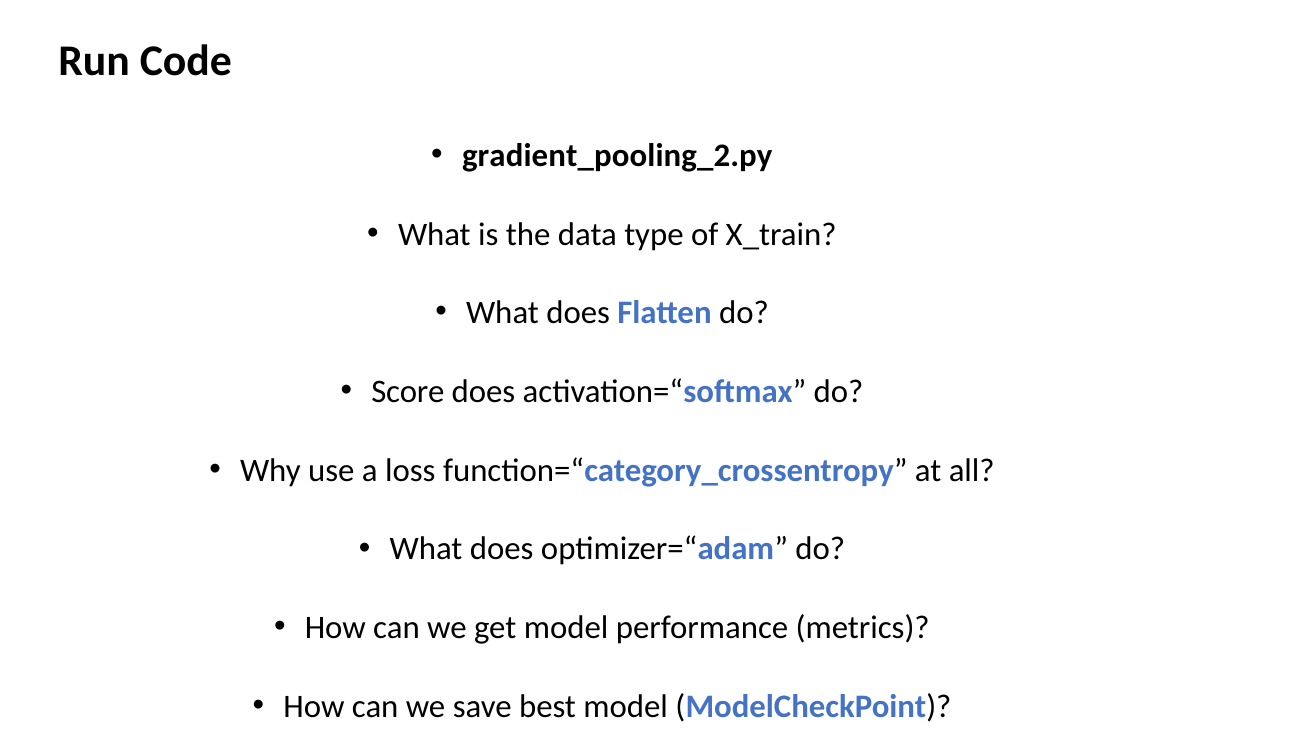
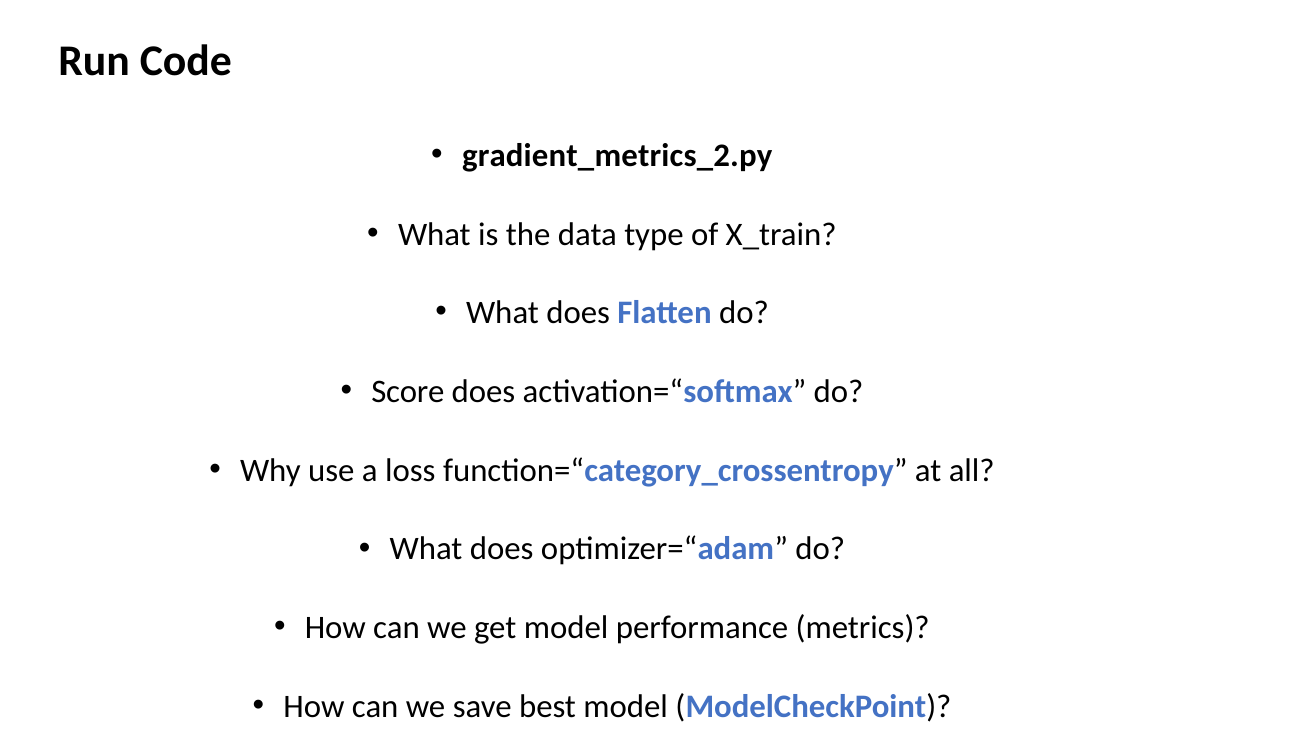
gradient_pooling_2.py: gradient_pooling_2.py -> gradient_metrics_2.py
